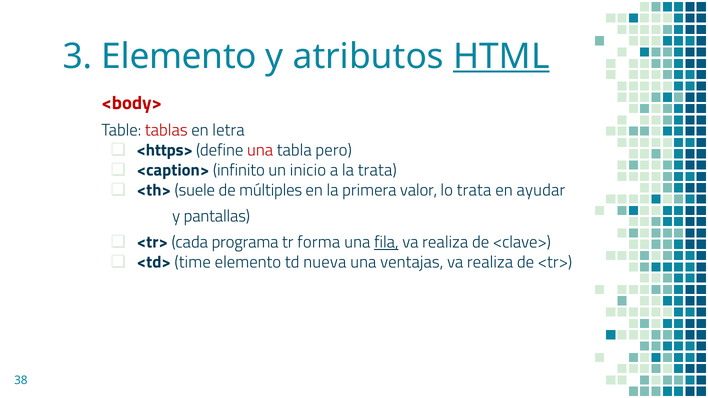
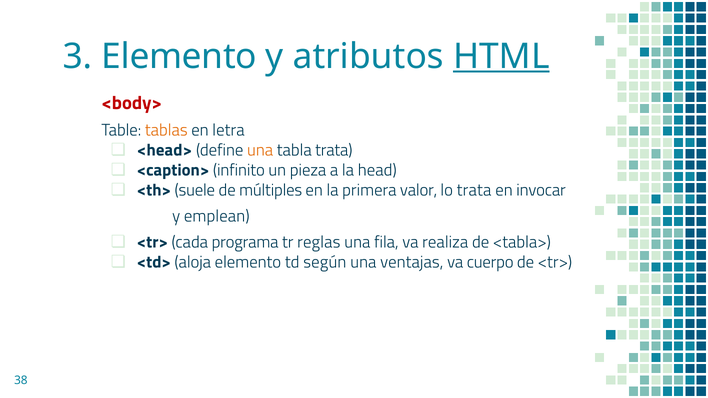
tablas colour: red -> orange
<https>: <https> -> <head>
una at (260, 150) colour: red -> orange
tabla pero: pero -> trata
inicio: inicio -> pieza
la trata: trata -> head
ayudar: ayudar -> invocar
pantallas: pantallas -> emplean
forma: forma -> reglas
fila underline: present -> none
<clave>: <clave> -> <tabla>
time: time -> aloja
nueva: nueva -> según
realiza at (490, 263): realiza -> cuerpo
